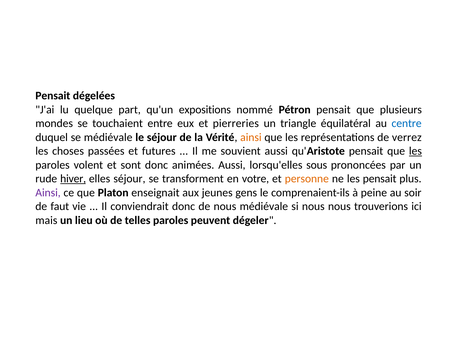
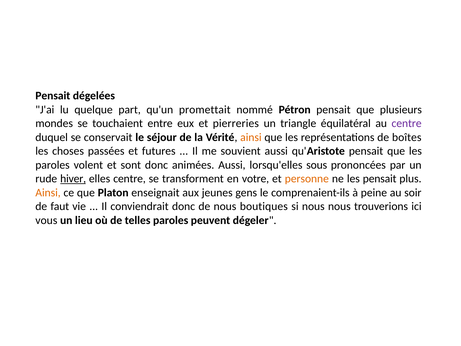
expositions: expositions -> promettait
centre at (407, 123) colour: blue -> purple
se médiévale: médiévale -> conservait
verrez: verrez -> boîtes
les at (415, 151) underline: present -> none
elles séjour: séjour -> centre
Ainsi at (48, 193) colour: purple -> orange
nous médiévale: médiévale -> boutiques
mais: mais -> vous
